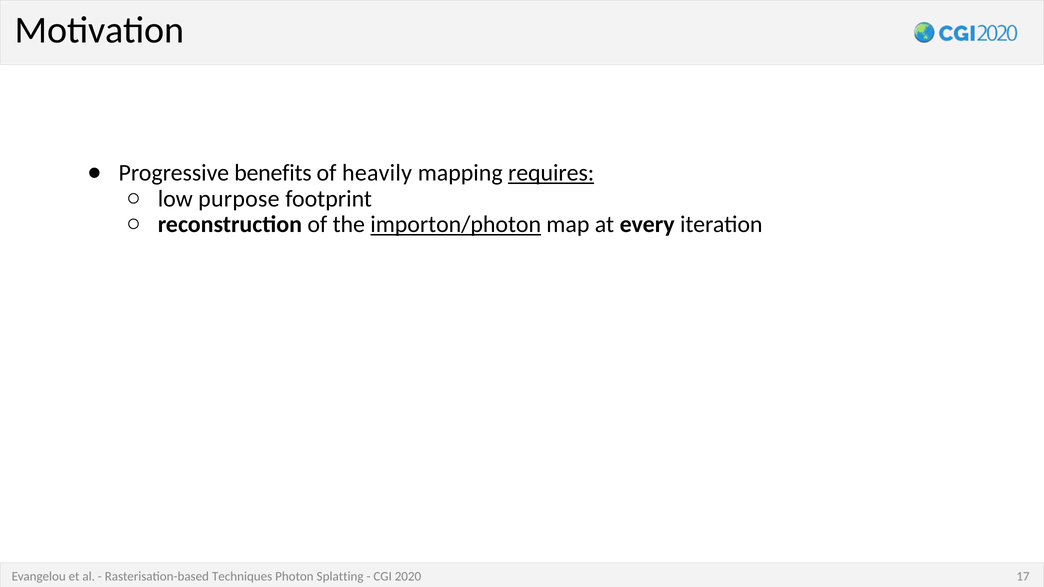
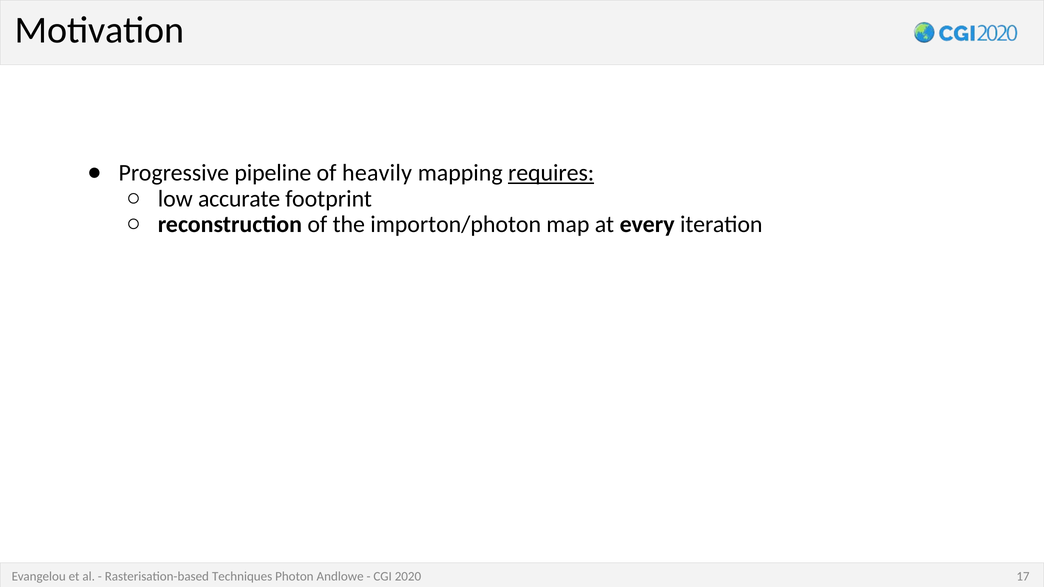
benefits: benefits -> pipeline
purpose: purpose -> accurate
importon/photon underline: present -> none
Splatting: Splatting -> Andlowe
